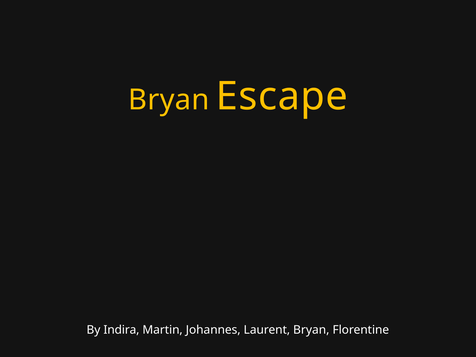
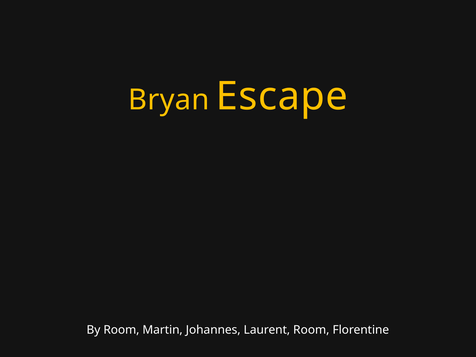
By Indira: Indira -> Room
Laurent Bryan: Bryan -> Room
